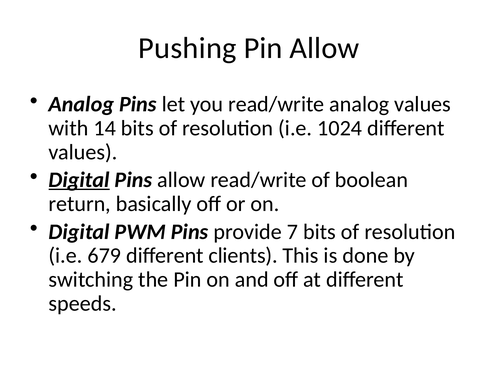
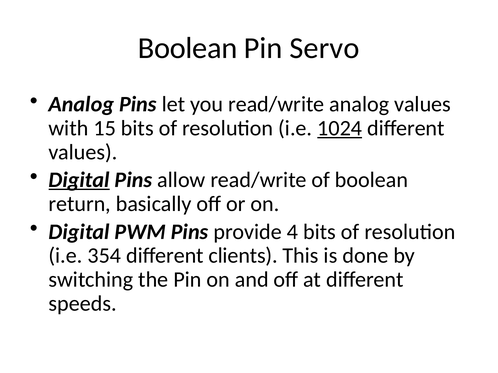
Pushing at (187, 48): Pushing -> Boolean
Pin Allow: Allow -> Servo
14: 14 -> 15
1024 underline: none -> present
7: 7 -> 4
679: 679 -> 354
